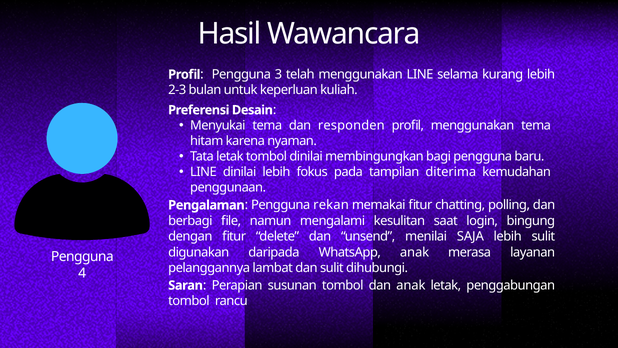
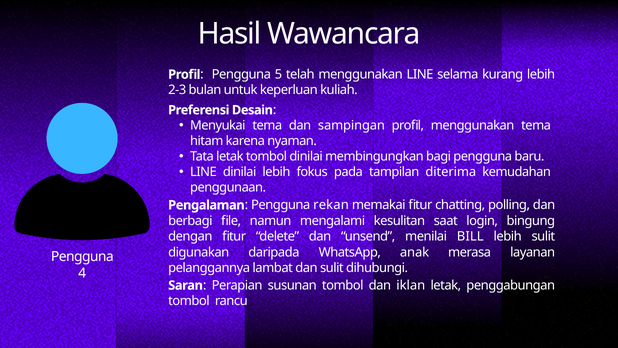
3: 3 -> 5
responden: responden -> sampingan
SAJA: SAJA -> BILL
dan anak: anak -> iklan
